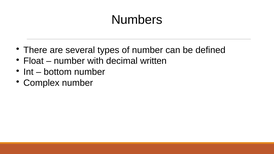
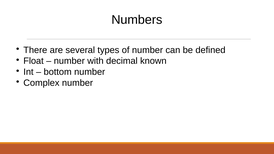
written: written -> known
